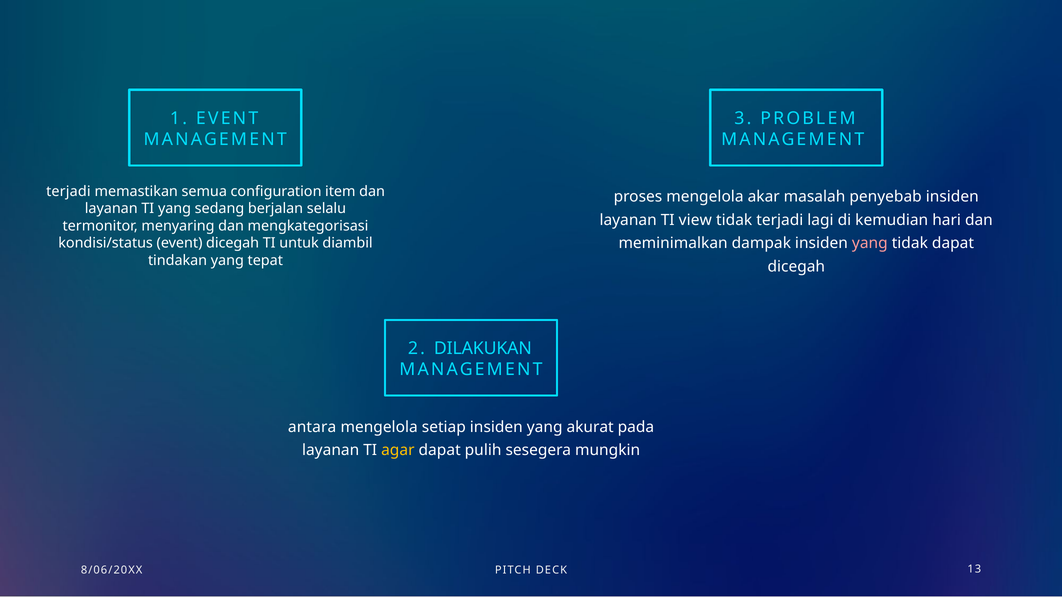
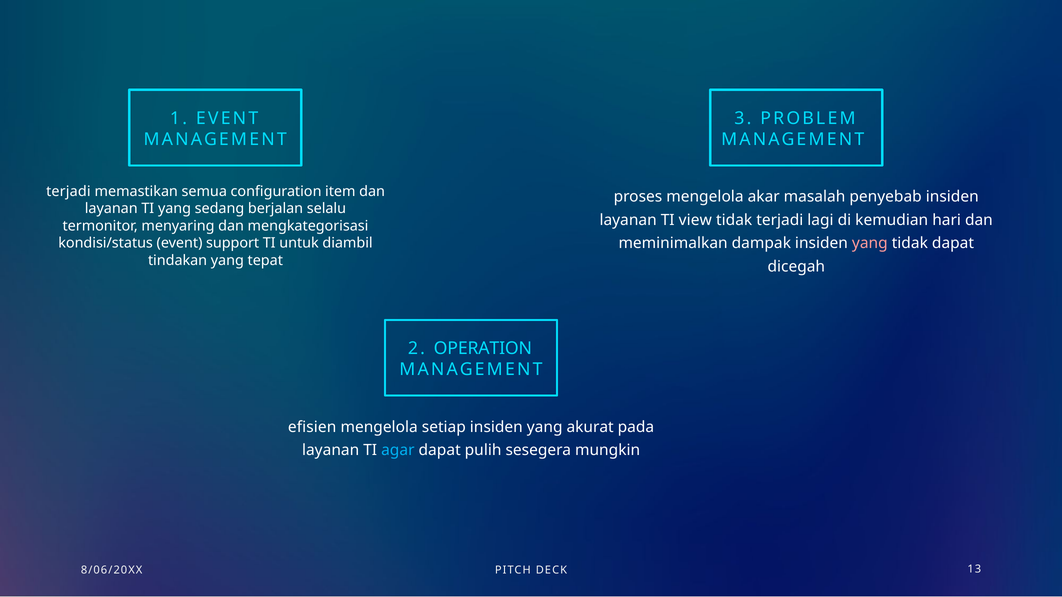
event dicegah: dicegah -> support
DILAKUKAN: DILAKUKAN -> OPERATION
antara: antara -> efisien
agar colour: yellow -> light blue
